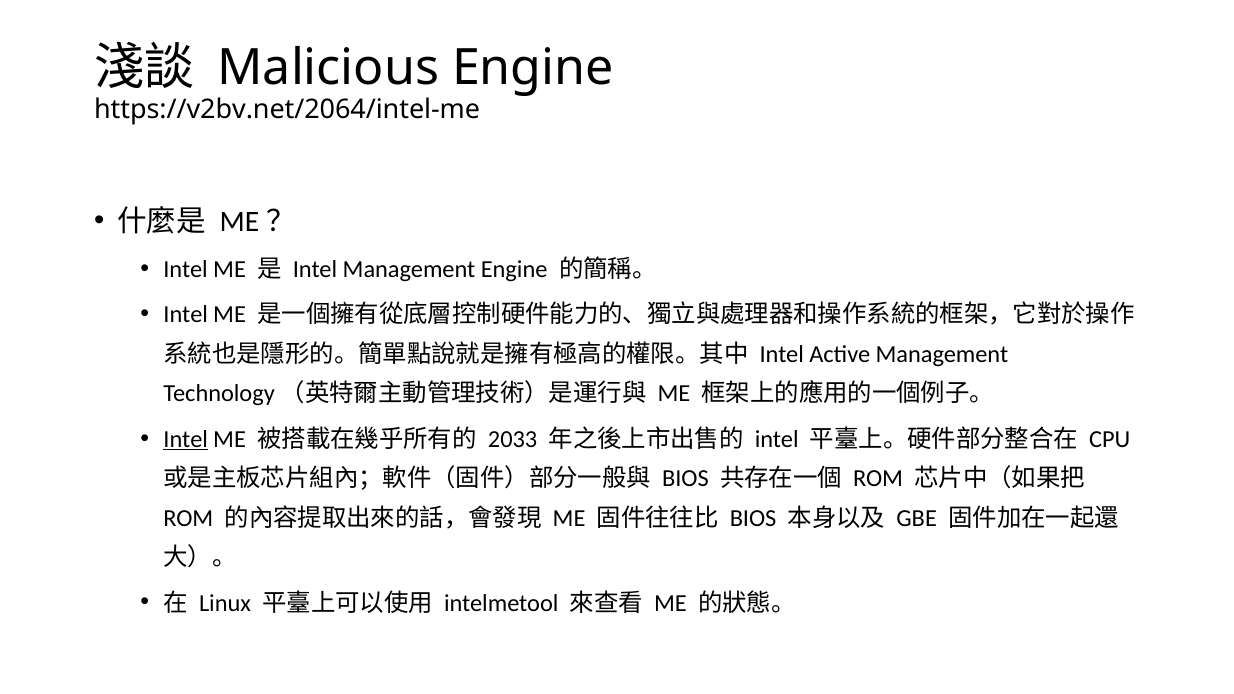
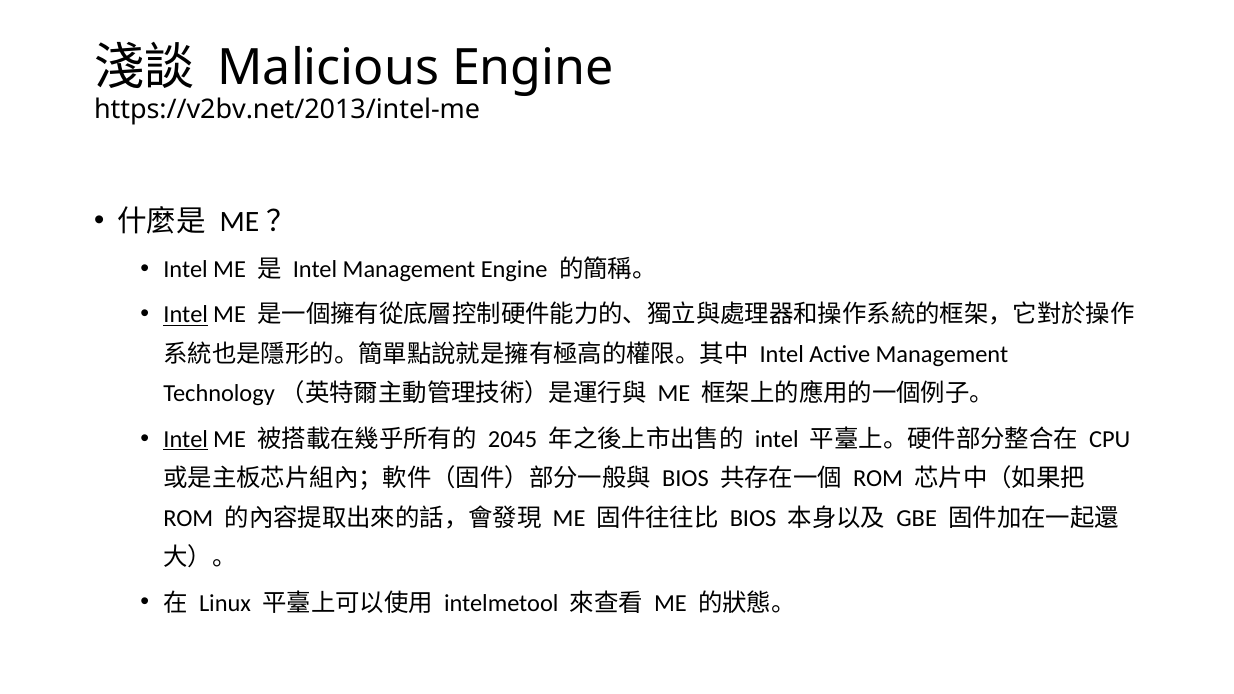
https://v2bv.net/2064/intel-me: https://v2bv.net/2064/intel-me -> https://v2bv.net/2013/intel-me
Intel at (186, 315) underline: none -> present
2033: 2033 -> 2045
